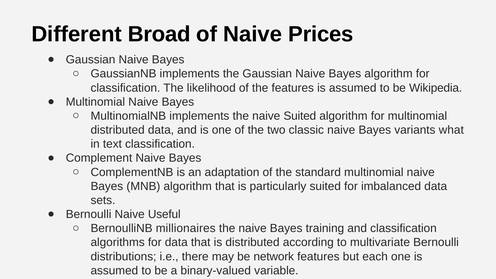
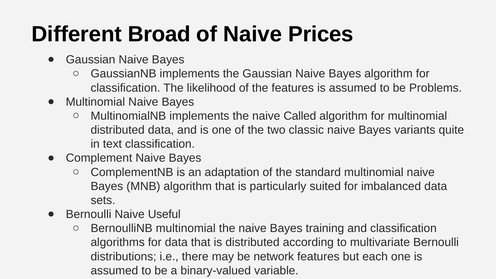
Wikipedia: Wikipedia -> Problems
naive Suited: Suited -> Called
what: what -> quite
BernoulliNB millionaires: millionaires -> multinomial
